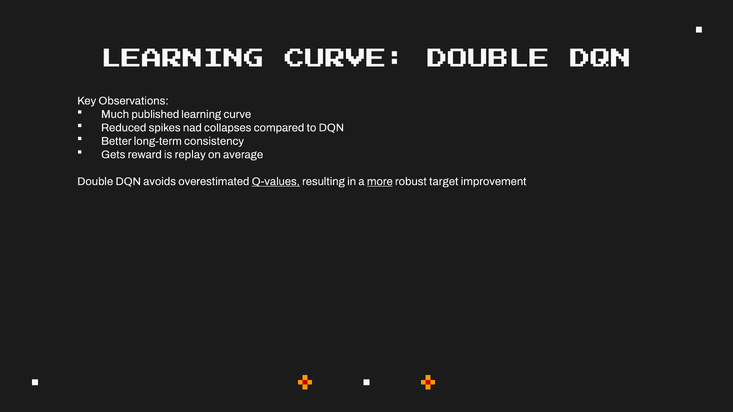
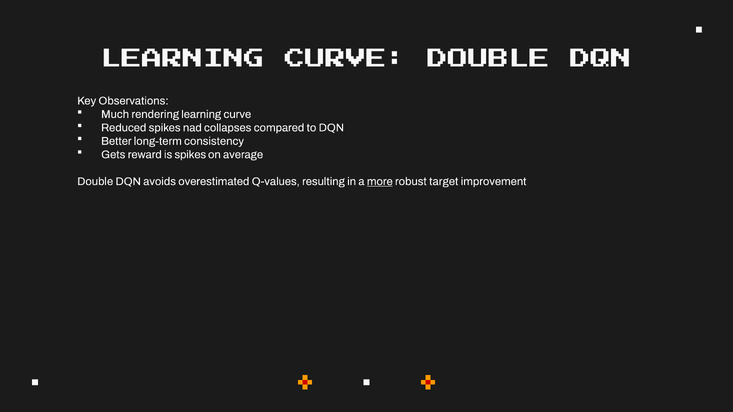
published: published -> rendering
is replay: replay -> spikes
Q-values underline: present -> none
